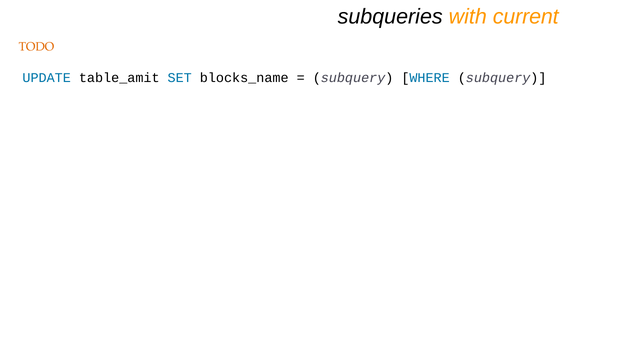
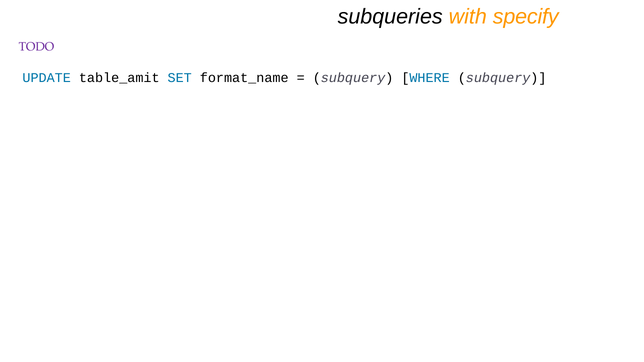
current: current -> specify
TODO colour: orange -> purple
blocks_name: blocks_name -> format_name
